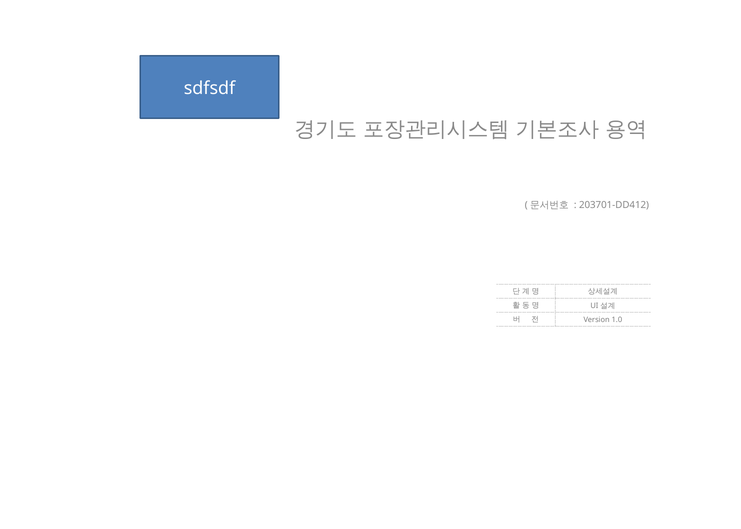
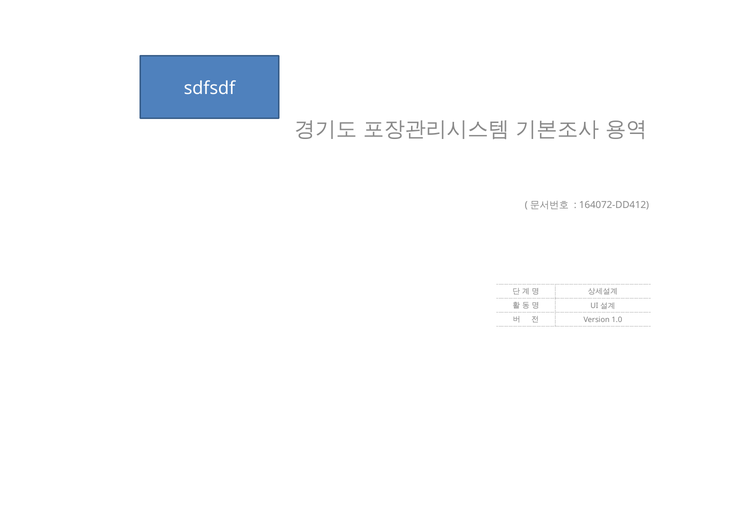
203701-DD412: 203701-DD412 -> 164072-DD412
